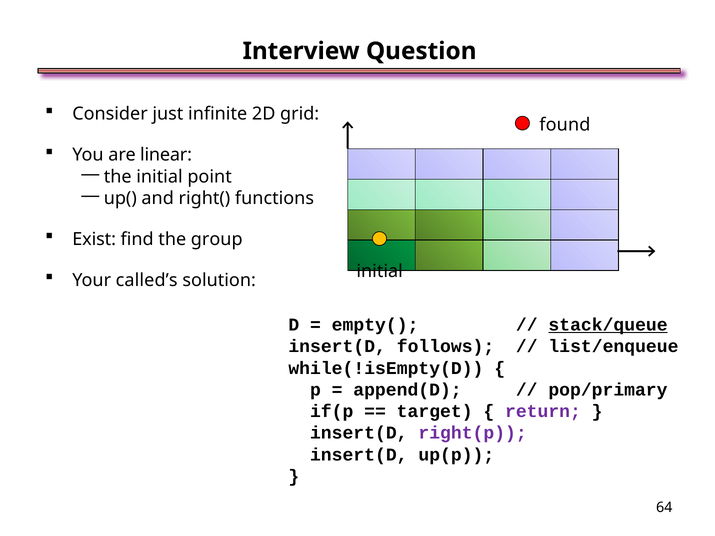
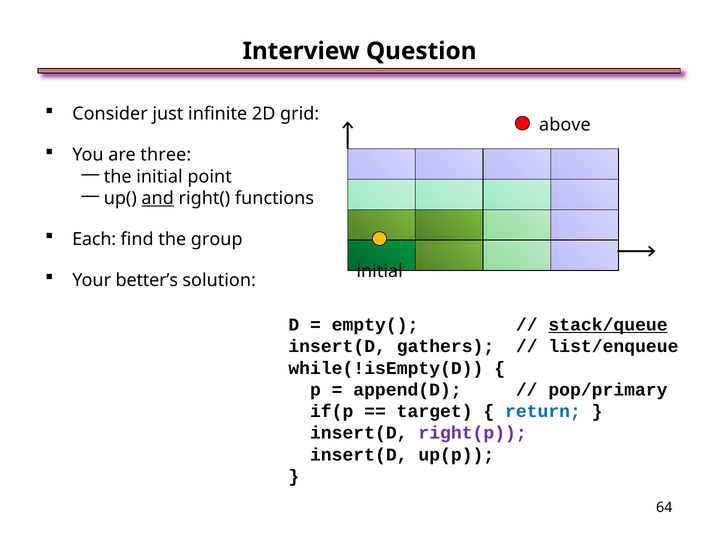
found: found -> above
linear: linear -> three
and underline: none -> present
Exist: Exist -> Each
called’s: called’s -> better’s
follows: follows -> gathers
return colour: purple -> blue
